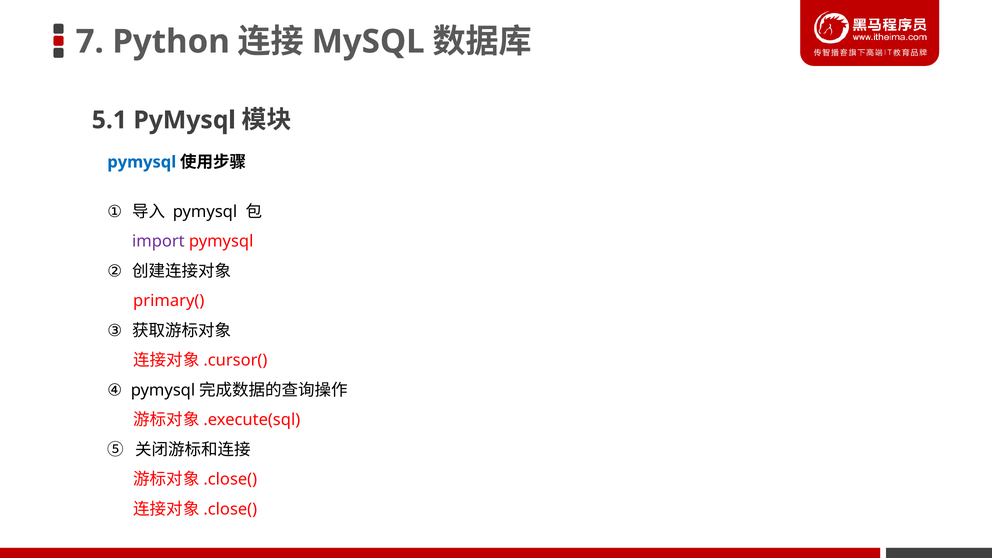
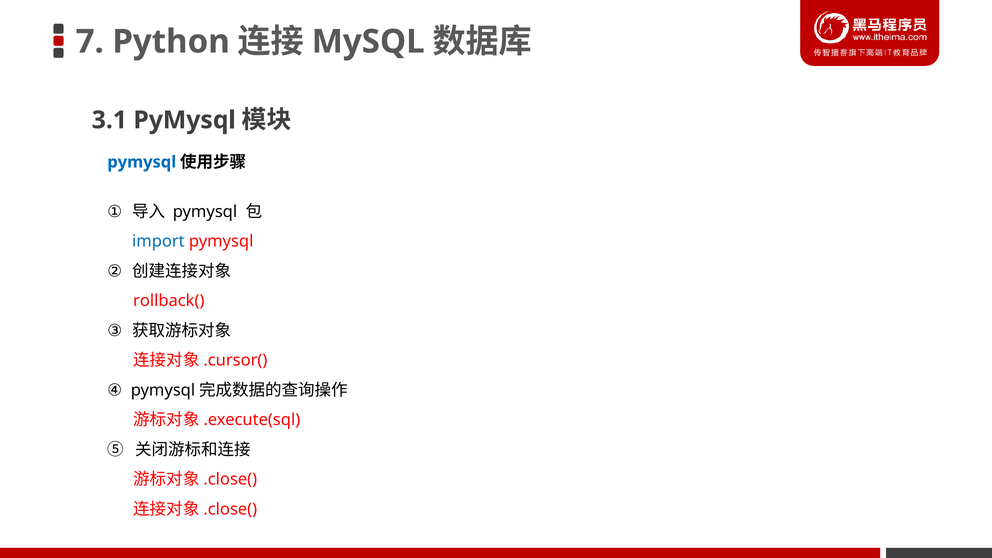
5.1: 5.1 -> 3.1
import colour: purple -> blue
primary(: primary( -> rollback(
